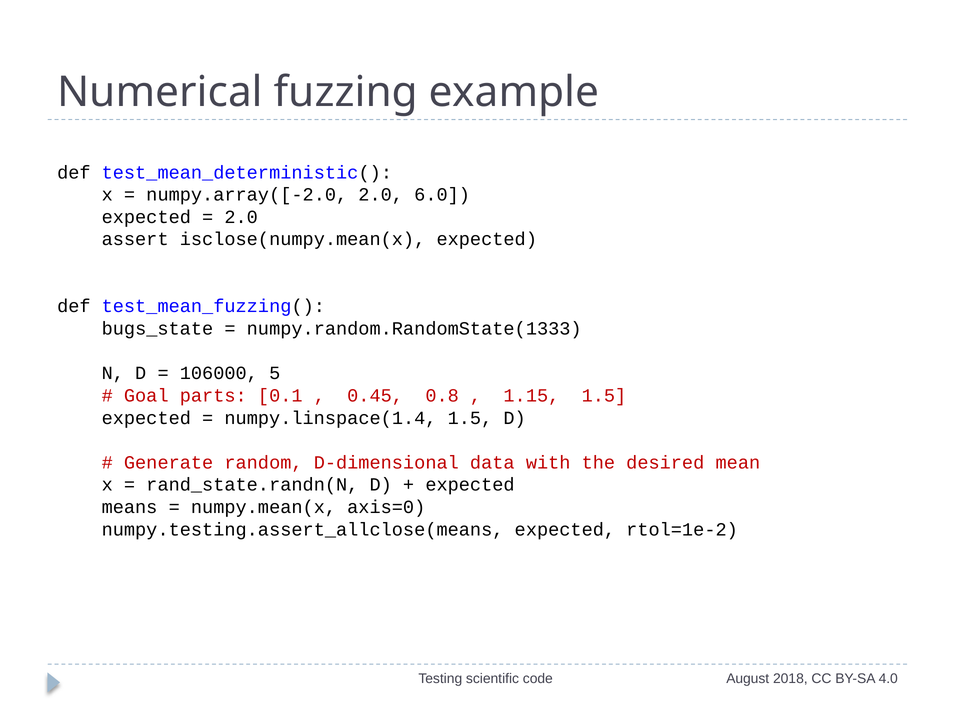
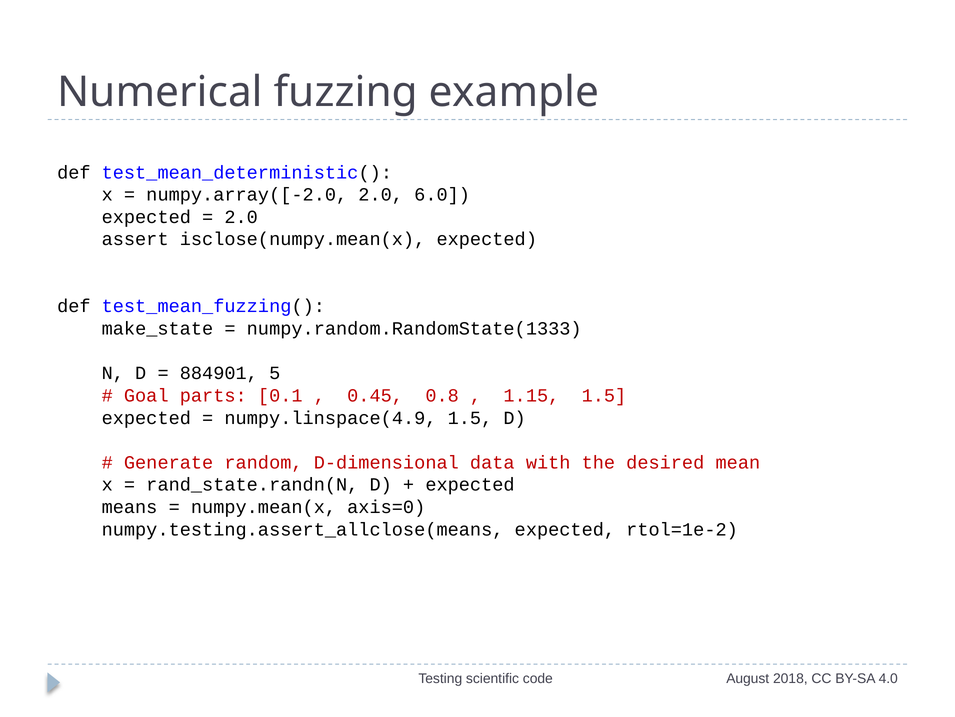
bugs_state: bugs_state -> make_state
106000: 106000 -> 884901
numpy.linspace(1.4: numpy.linspace(1.4 -> numpy.linspace(4.9
